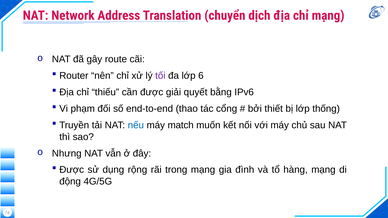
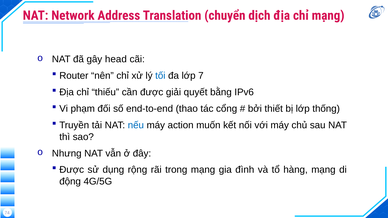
route: route -> head
tối colour: purple -> blue
6: 6 -> 7
match: match -> action
